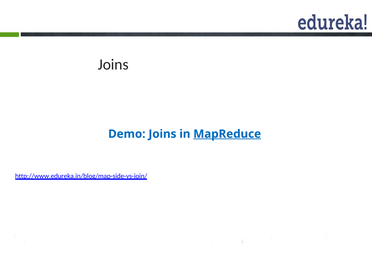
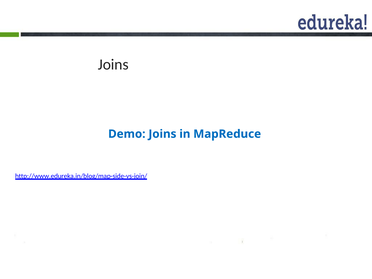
MapReduce underline: present -> none
